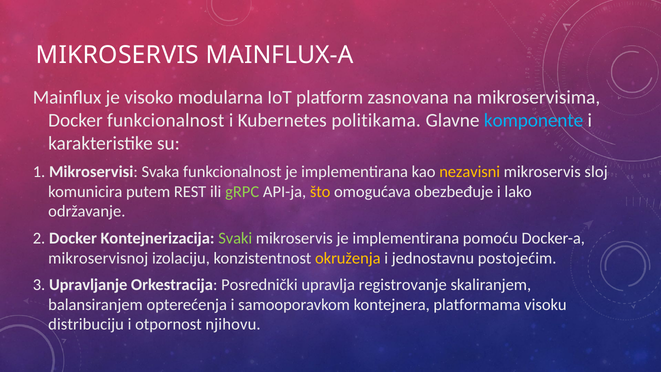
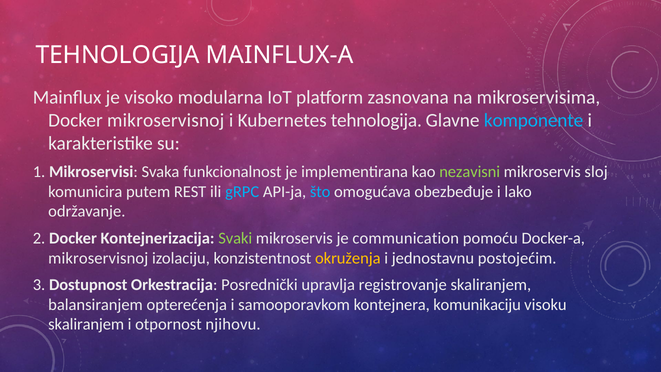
MIKROSERVIS at (117, 55): MIKROSERVIS -> TEHNOLOGIJA
Docker funkcionalnost: funkcionalnost -> mikroservisnoj
Kubernetes politikama: politikama -> tehnologija
nezavisni colour: yellow -> light green
gRPC colour: light green -> light blue
što colour: yellow -> light blue
mikroservis je implementirana: implementirana -> communication
Upravljanje: Upravljanje -> Dostupnost
platformama: platformama -> komunikaciju
distribuciju at (86, 324): distribuciju -> skaliranjem
